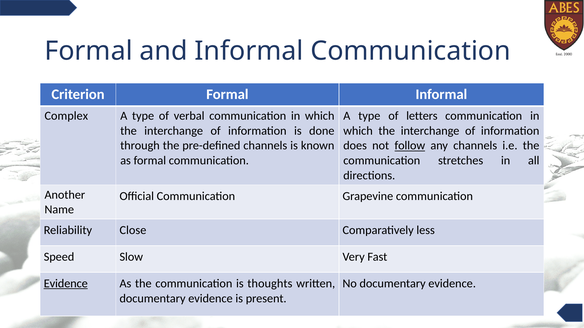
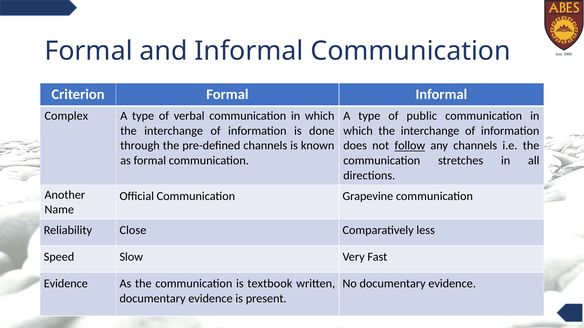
letters: letters -> public
Evidence at (66, 284) underline: present -> none
thoughts: thoughts -> textbook
